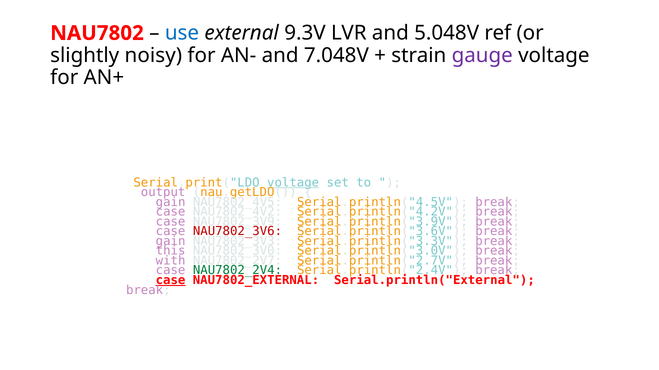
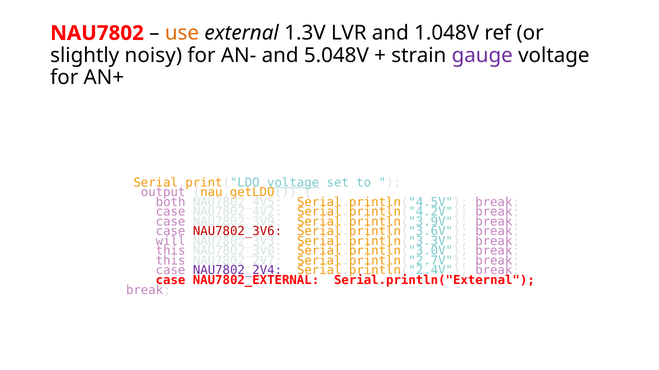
use colour: blue -> orange
9.3V: 9.3V -> 1.3V
5.048V: 5.048V -> 1.048V
7.048V: 7.048V -> 5.048V
gain at (171, 202): gain -> both
gain at (171, 242): gain -> will
with at (171, 261): with -> this
NAU7802_2V4 colour: green -> purple
case at (171, 281) underline: present -> none
